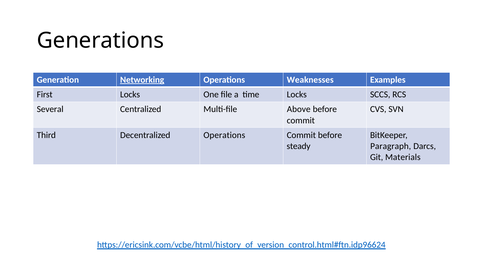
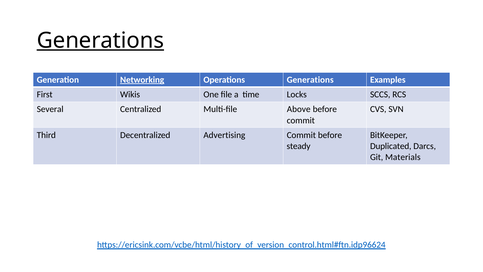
Generations at (100, 41) underline: none -> present
Operations Weaknesses: Weaknesses -> Generations
First Locks: Locks -> Wikis
Decentralized Operations: Operations -> Advertising
Paragraph: Paragraph -> Duplicated
